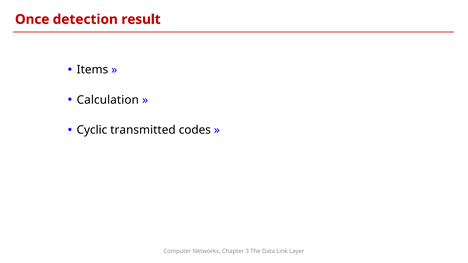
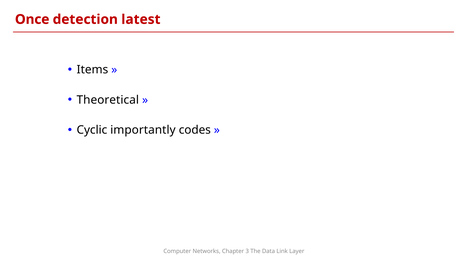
result: result -> latest
Calculation: Calculation -> Theoretical
transmitted: transmitted -> importantly
